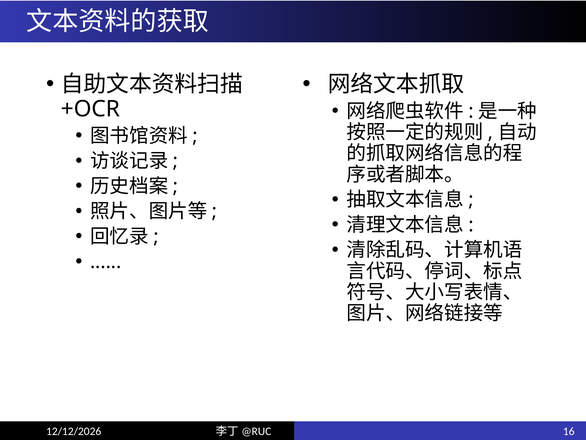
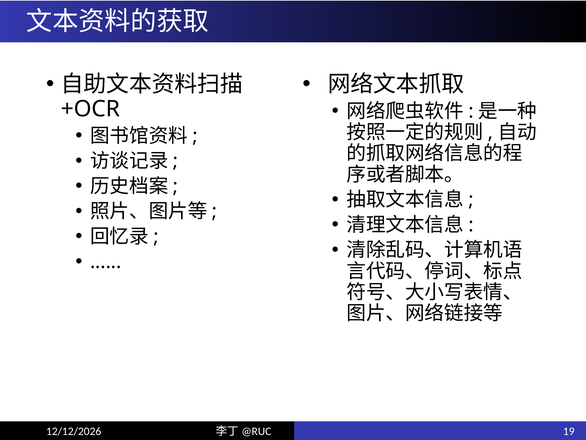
16: 16 -> 19
